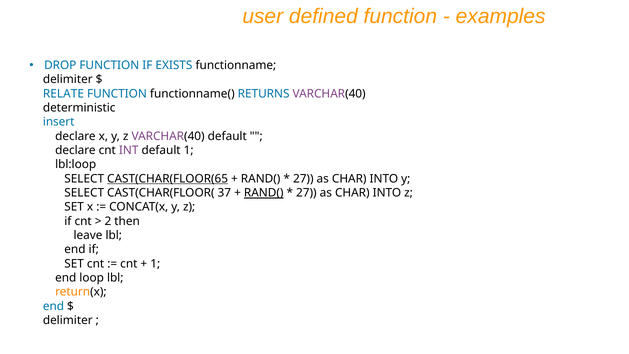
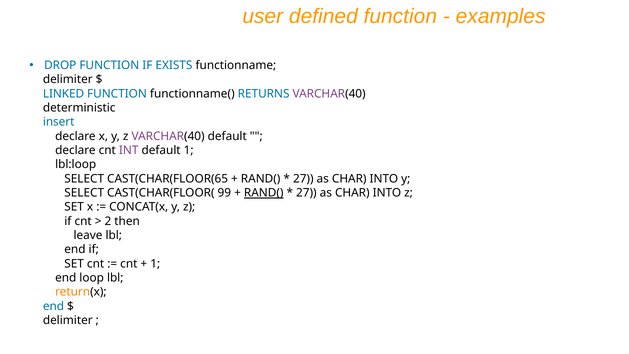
RELATE: RELATE -> LINKED
CAST(CHAR(FLOOR(65 underline: present -> none
37: 37 -> 99
